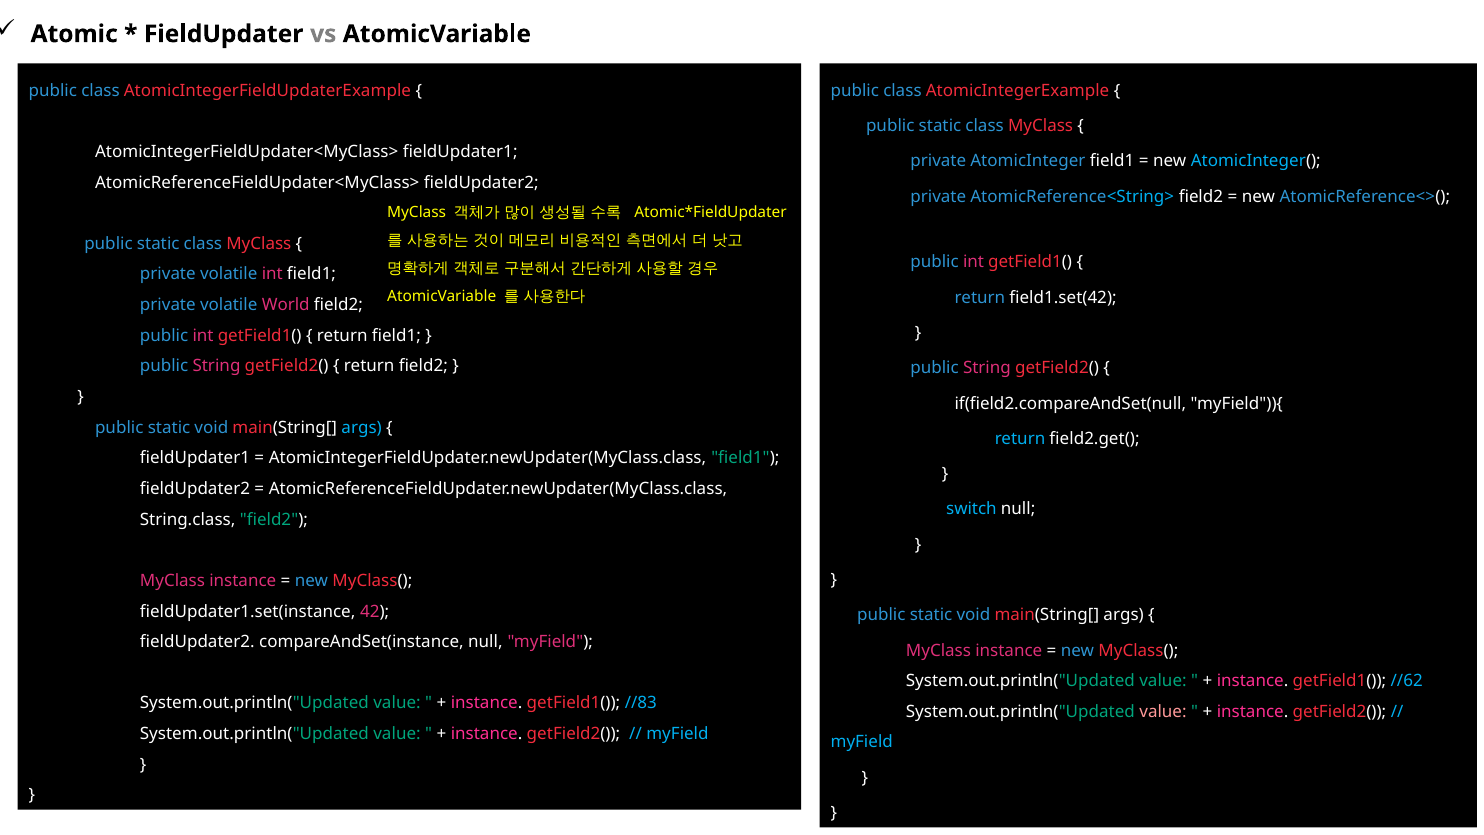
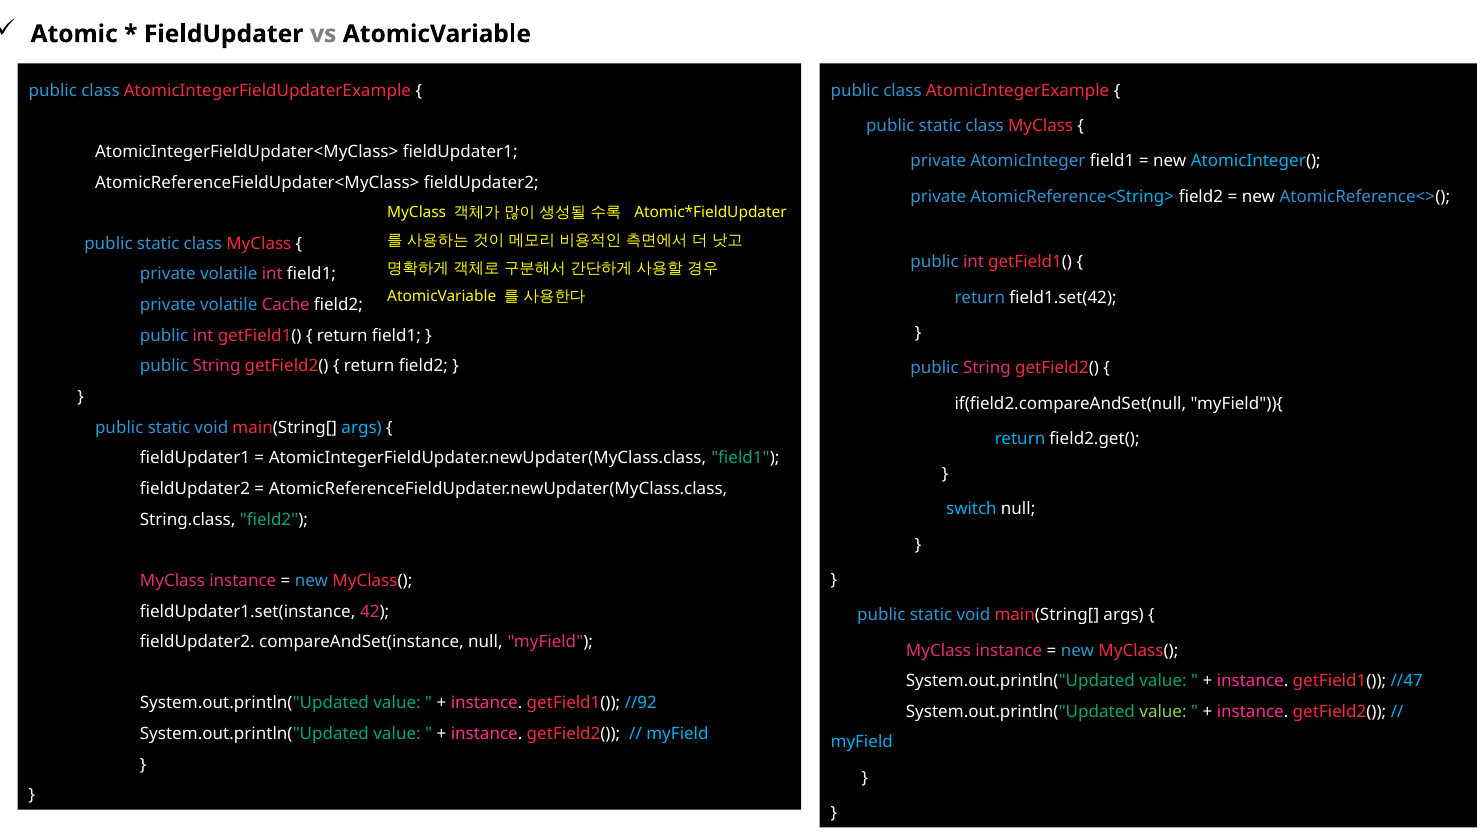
World: World -> Cache
//62: //62 -> //47
//83: //83 -> //92
value at (1163, 712) colour: pink -> light green
